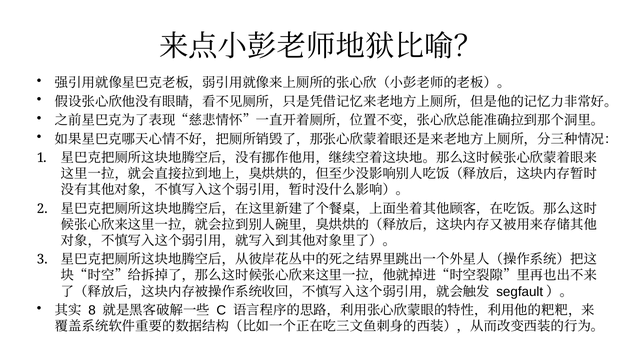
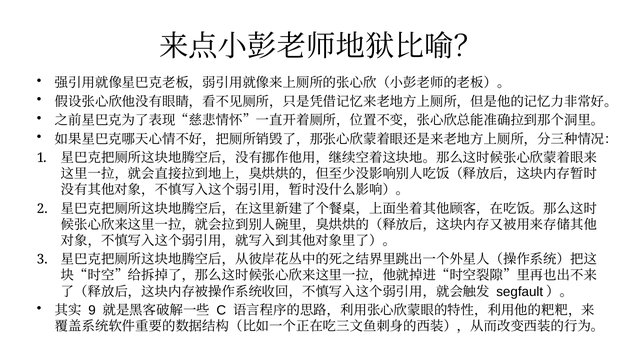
8: 8 -> 9
